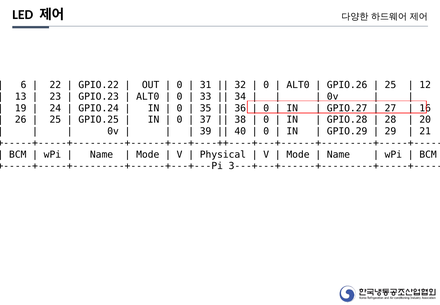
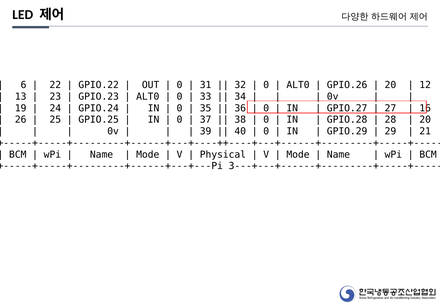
25 at (390, 85): 25 -> 20
